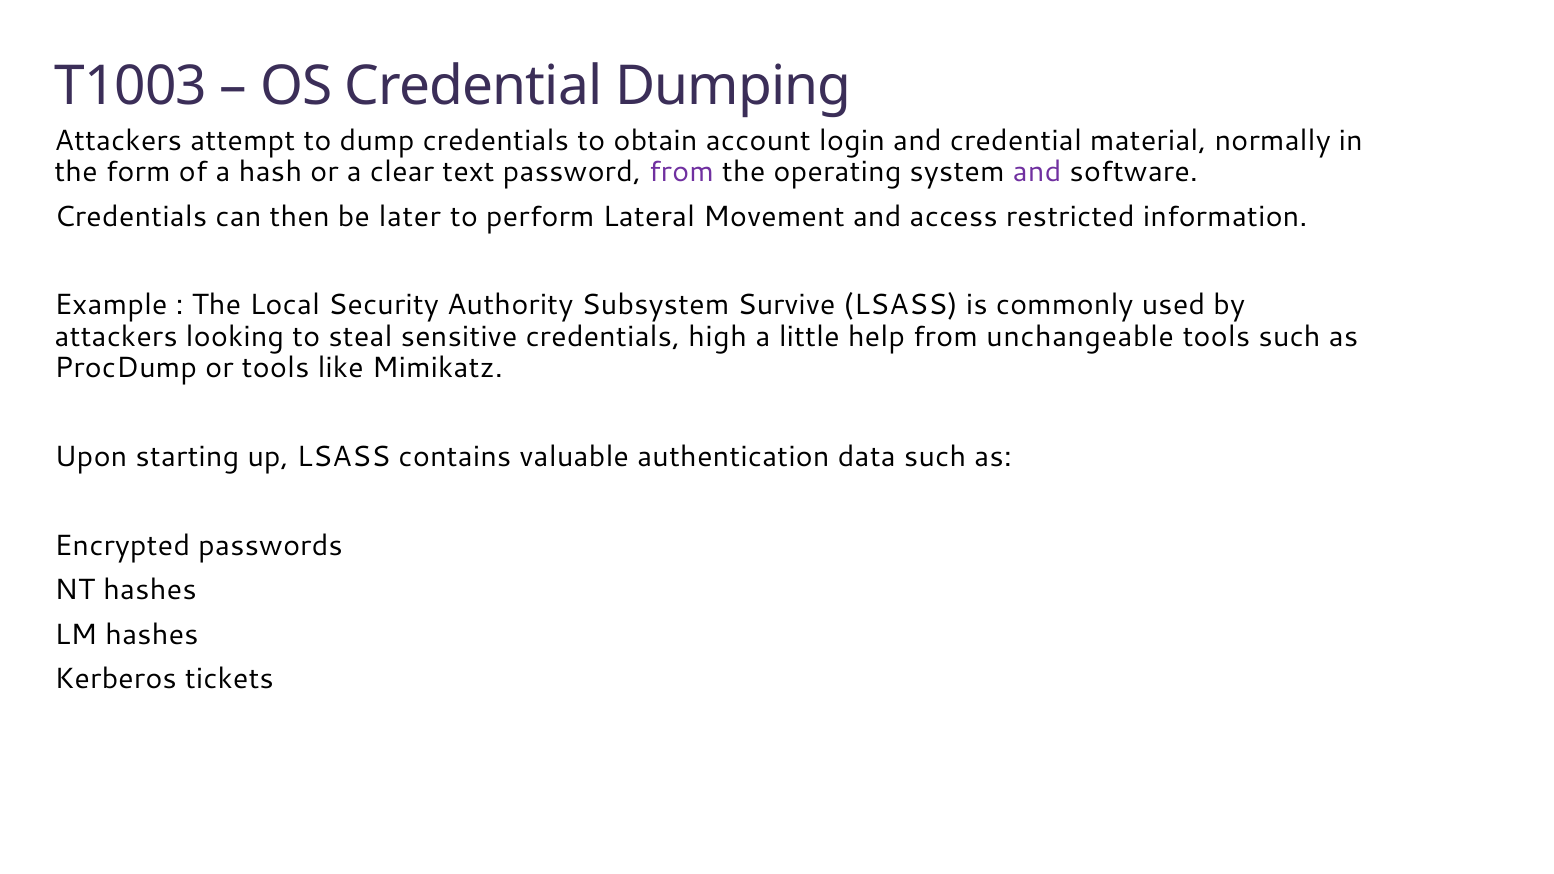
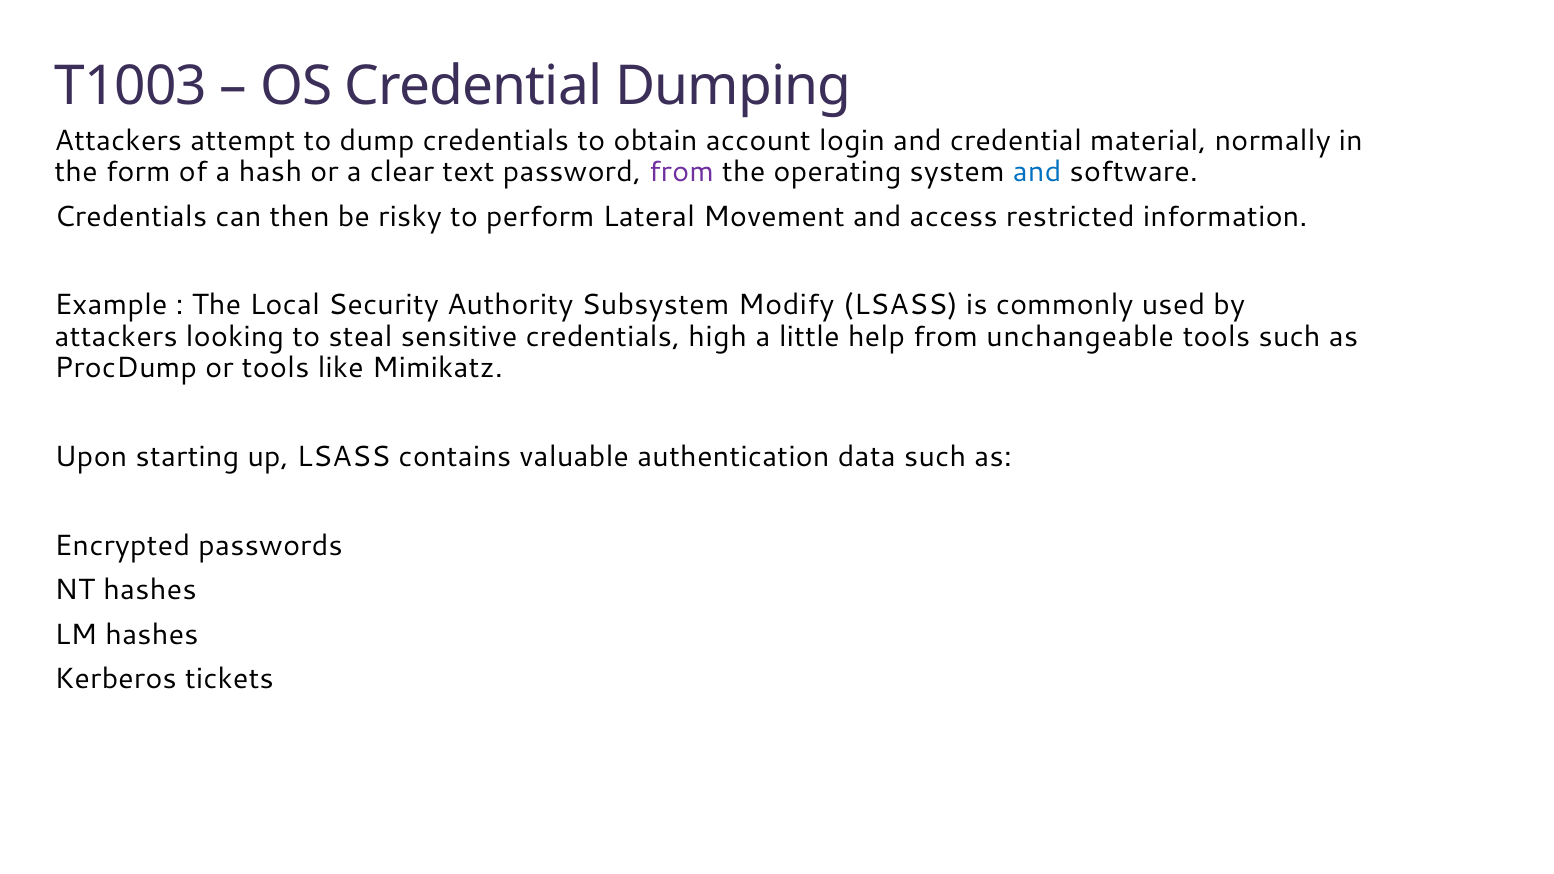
and at (1037, 172) colour: purple -> blue
later: later -> risky
Survive: Survive -> Modify
